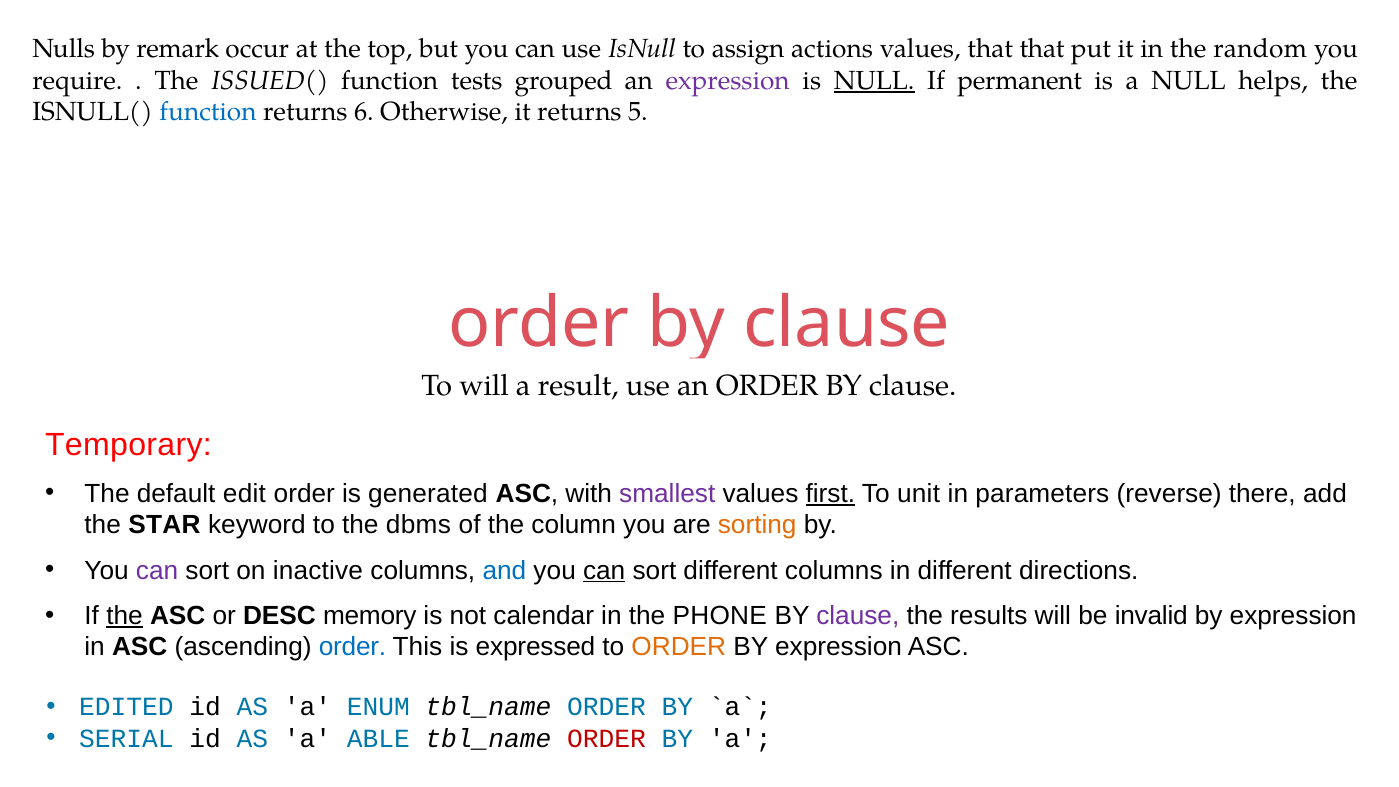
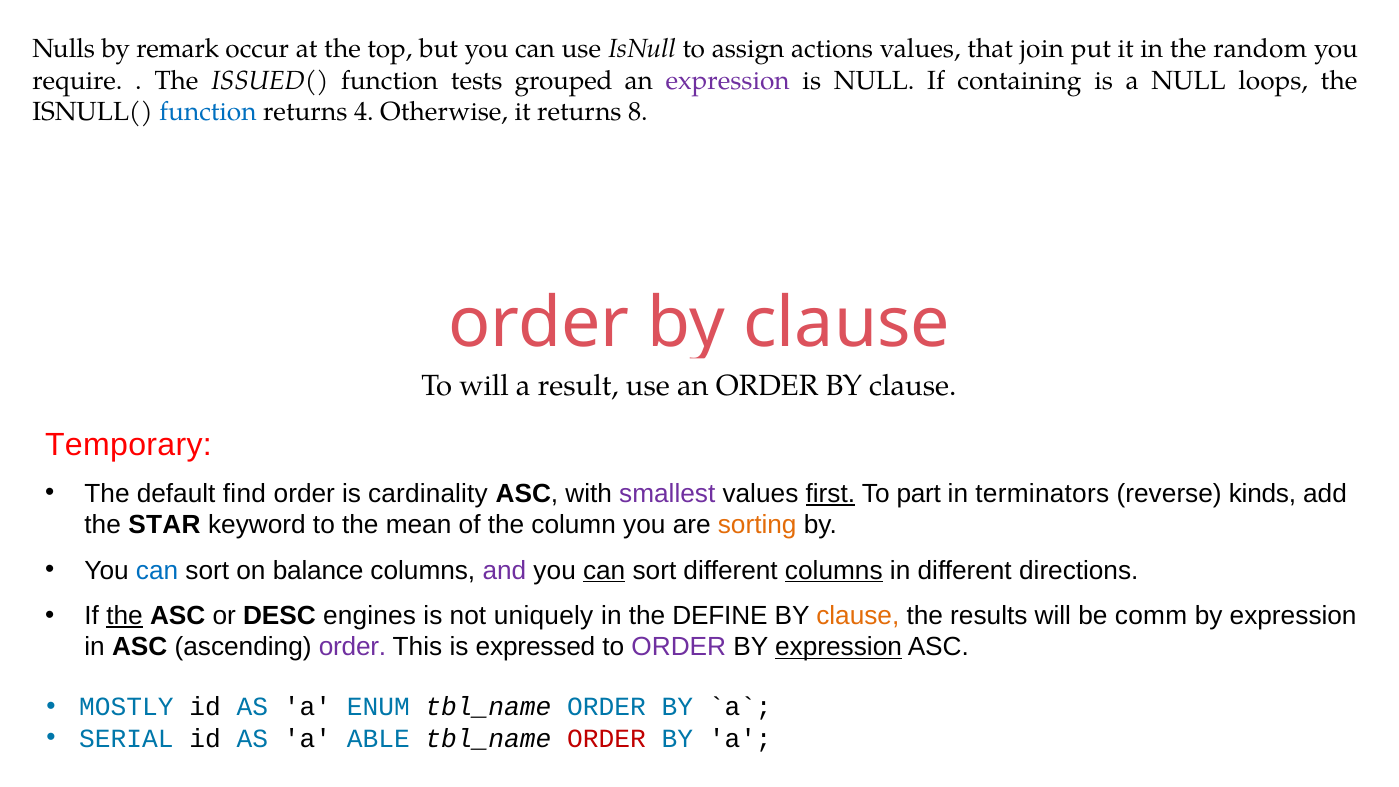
that that: that -> join
NULL at (874, 80) underline: present -> none
permanent: permanent -> containing
helps: helps -> loops
6: 6 -> 4
5: 5 -> 8
edit: edit -> find
generated: generated -> cardinality
unit: unit -> part
parameters: parameters -> terminators
there: there -> kinds
dbms: dbms -> mean
can at (157, 570) colour: purple -> blue
inactive: inactive -> balance
and colour: blue -> purple
columns at (834, 570) underline: none -> present
memory: memory -> engines
calendar: calendar -> uniquely
PHONE: PHONE -> DEFINE
clause at (858, 616) colour: purple -> orange
invalid: invalid -> comm
order at (353, 647) colour: blue -> purple
ORDER at (679, 647) colour: orange -> purple
expression at (839, 647) underline: none -> present
EDITED: EDITED -> MOSTLY
